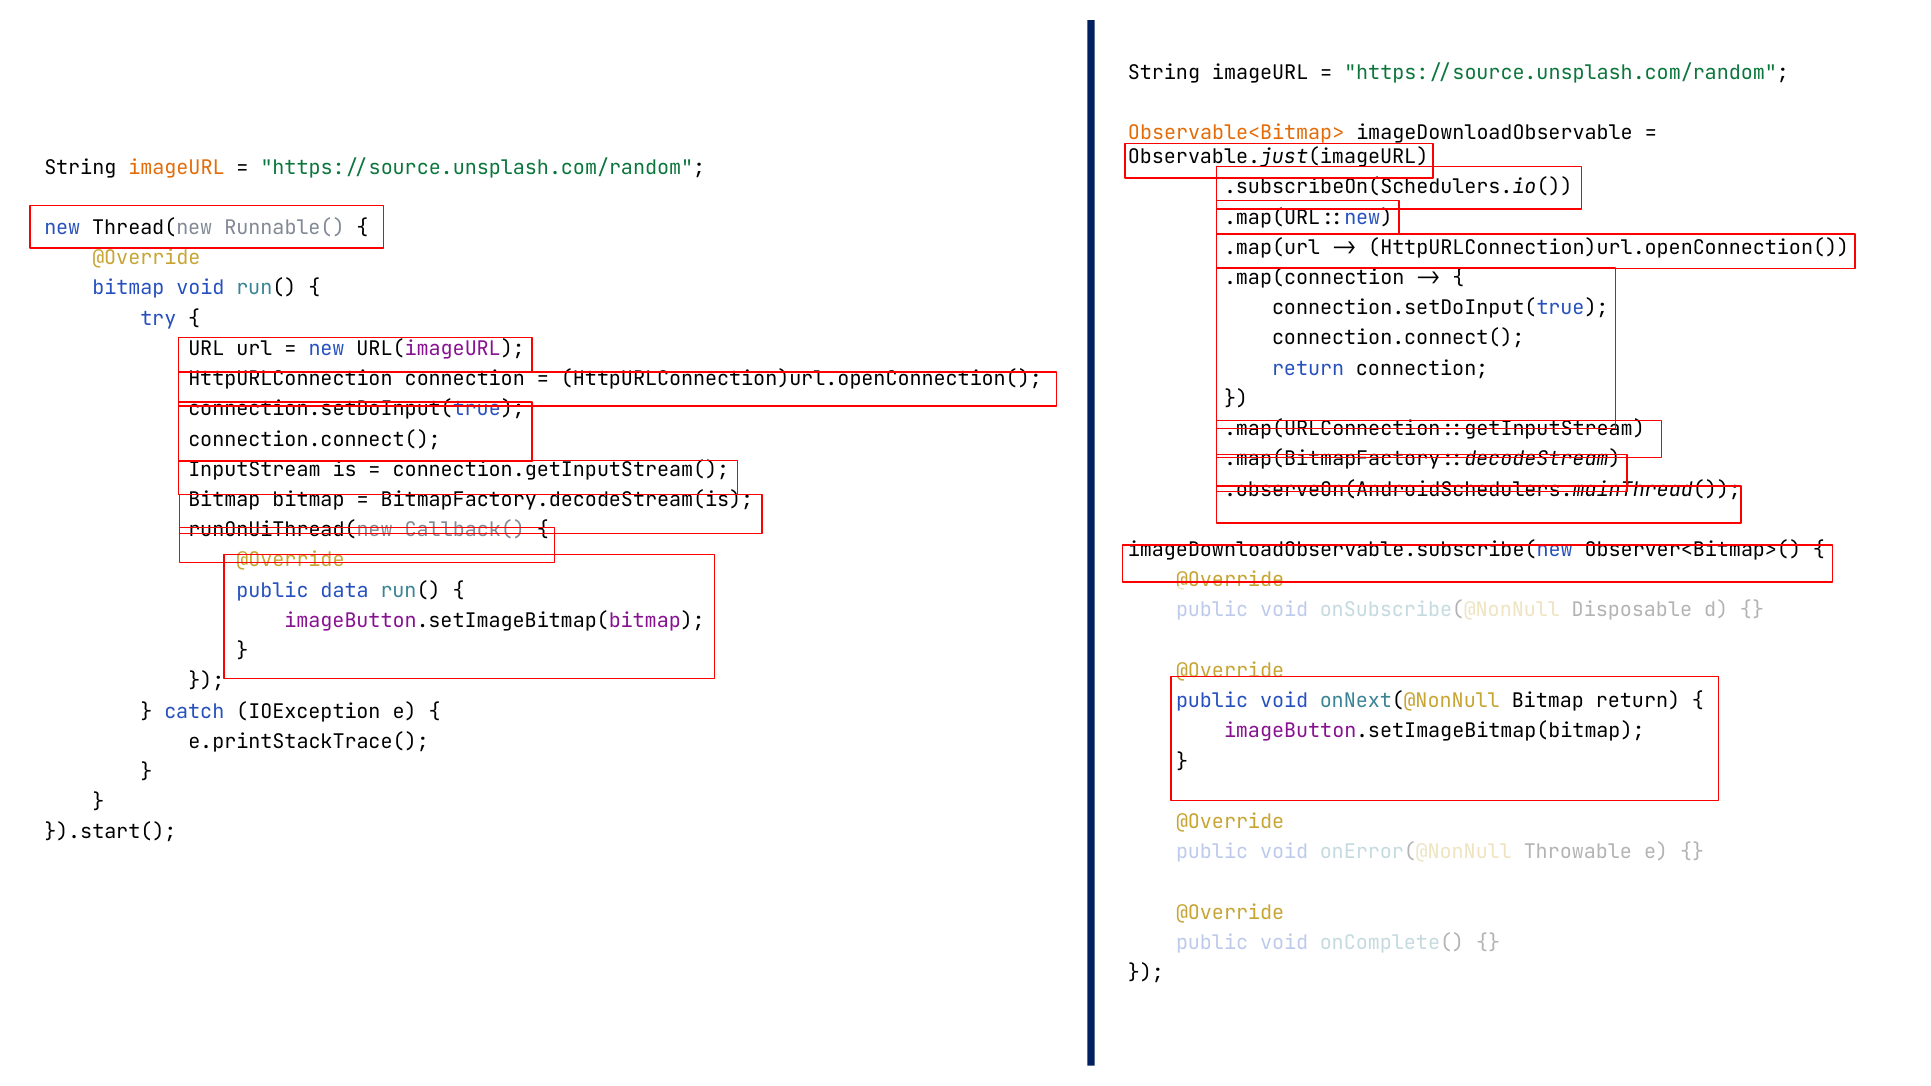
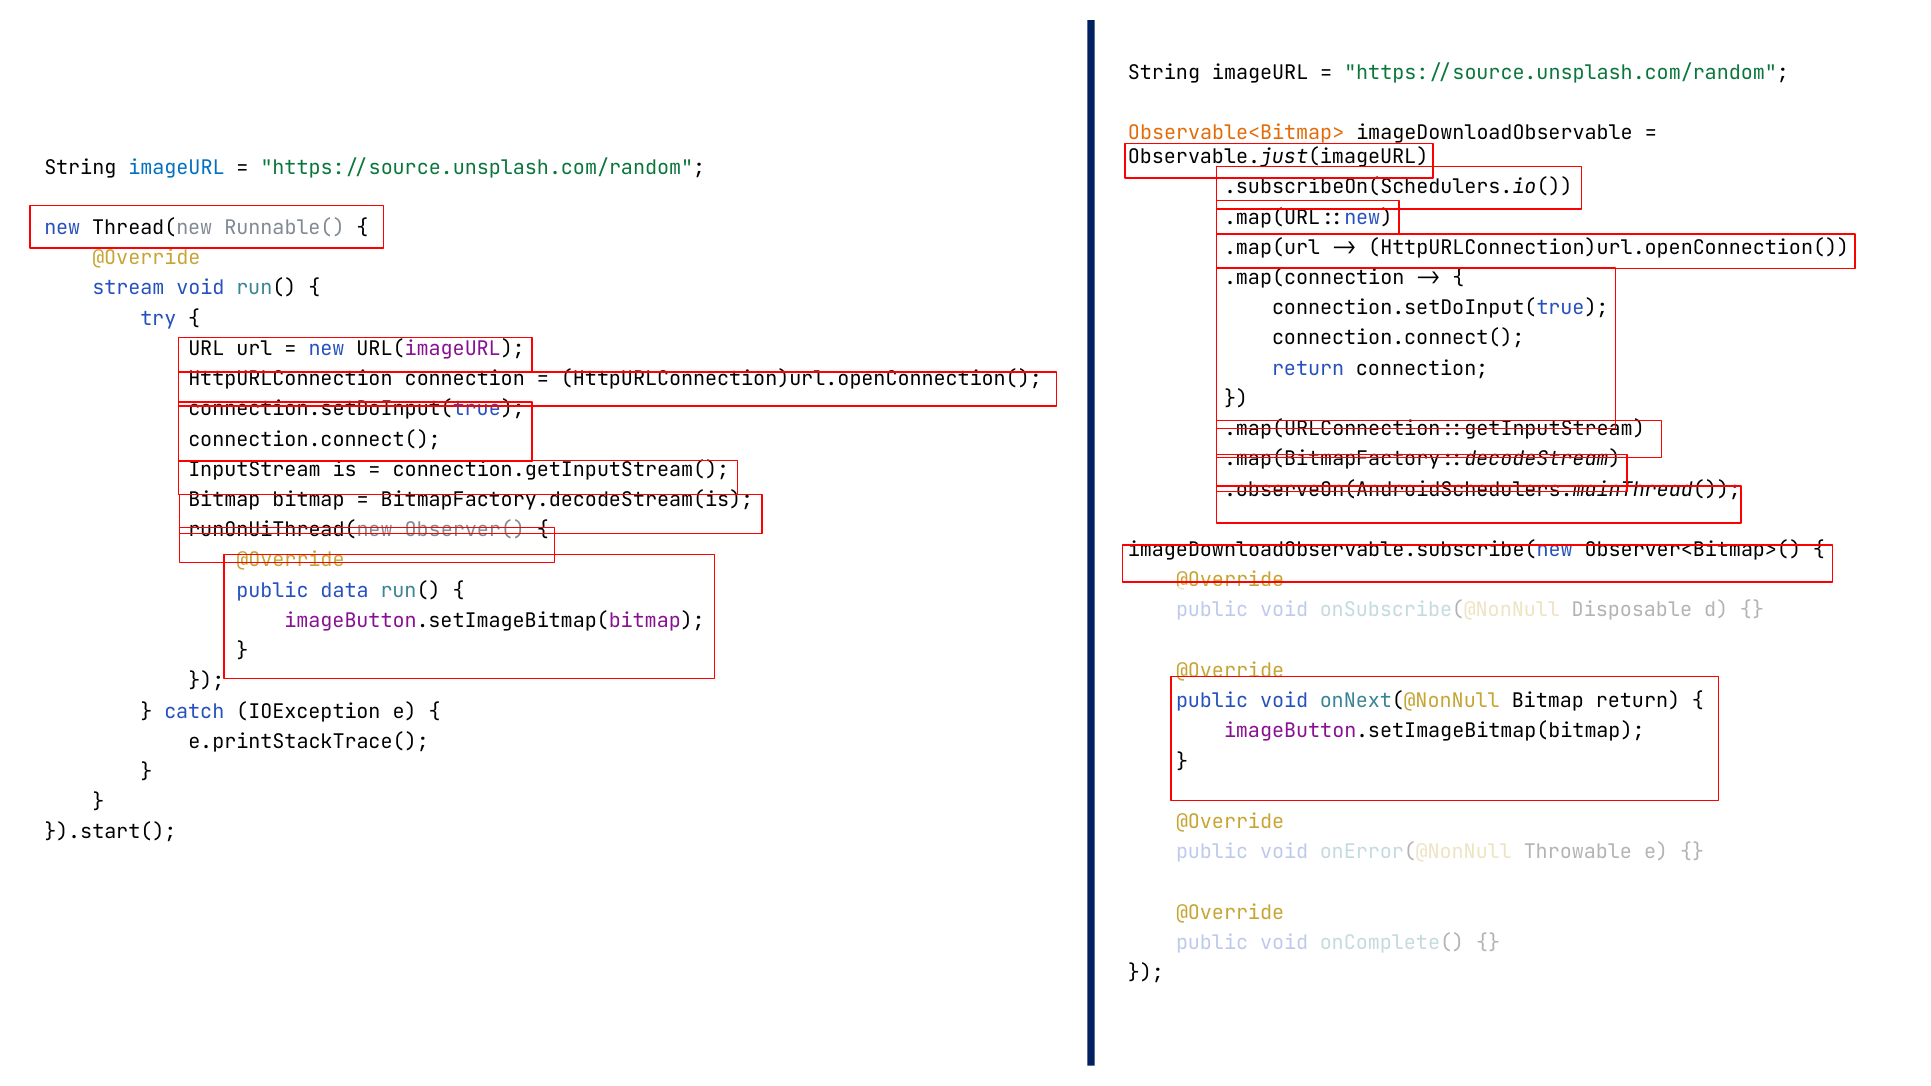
imageURL at (176, 167) colour: orange -> blue
bitmap at (128, 288): bitmap -> stream
Callback(: Callback( -> Observer(
